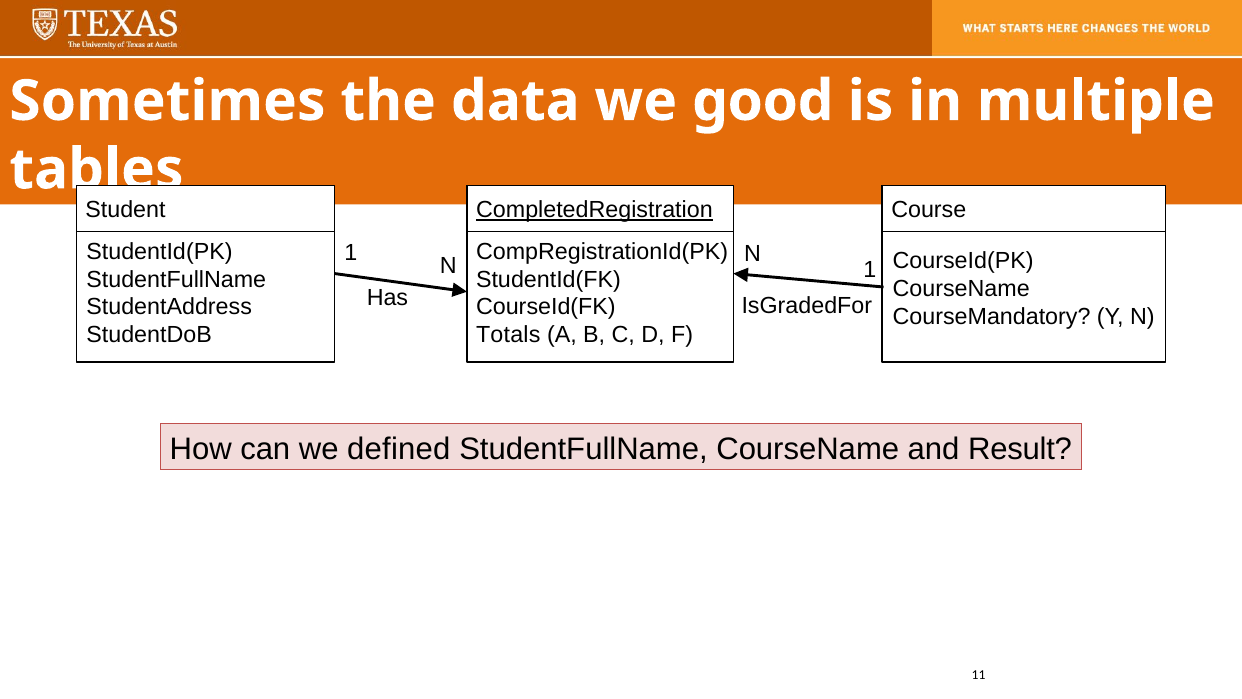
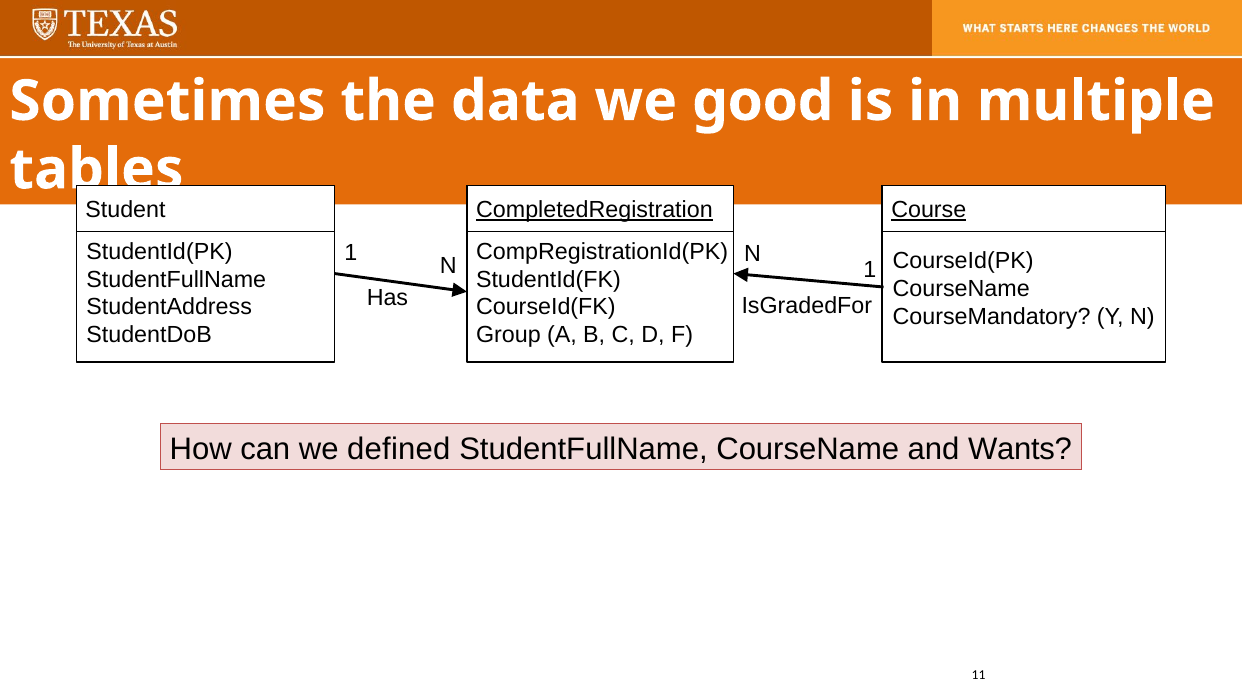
Course underline: none -> present
Totals: Totals -> Group
Result: Result -> Wants
